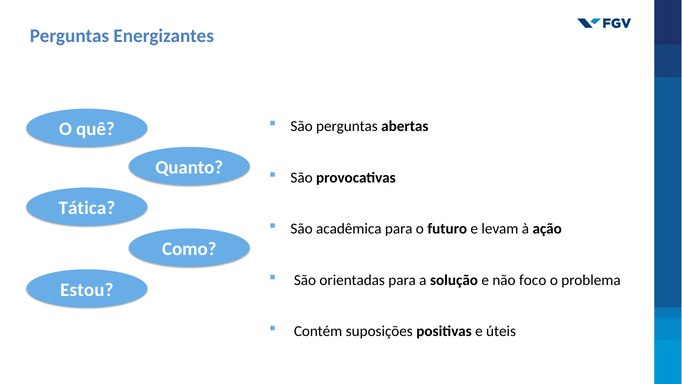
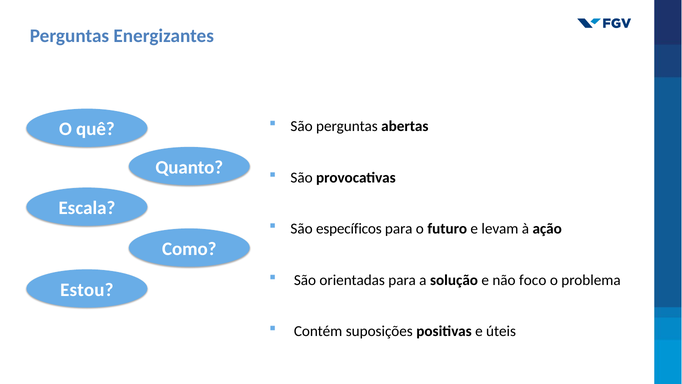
Tática: Tática -> Escala
acadêmica: acadêmica -> específicos
